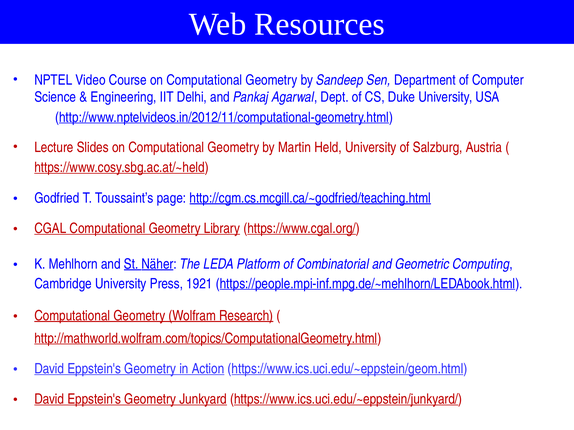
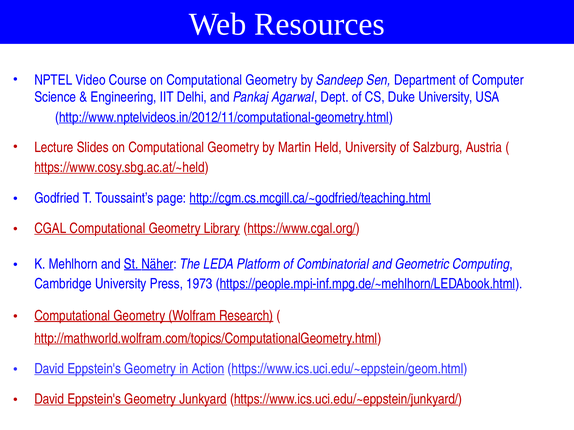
1921: 1921 -> 1973
